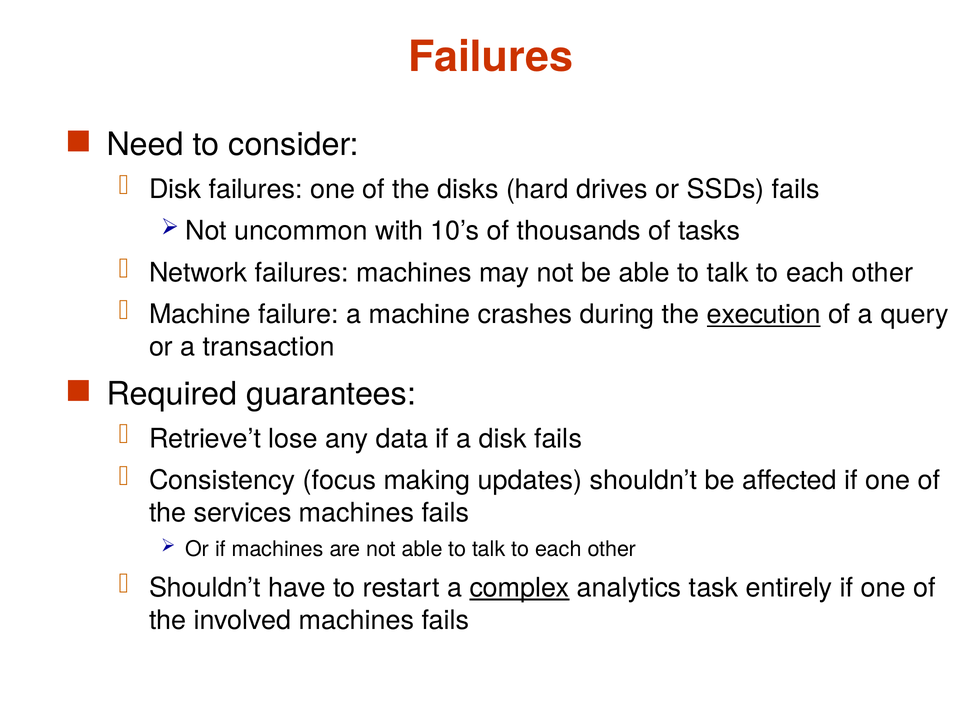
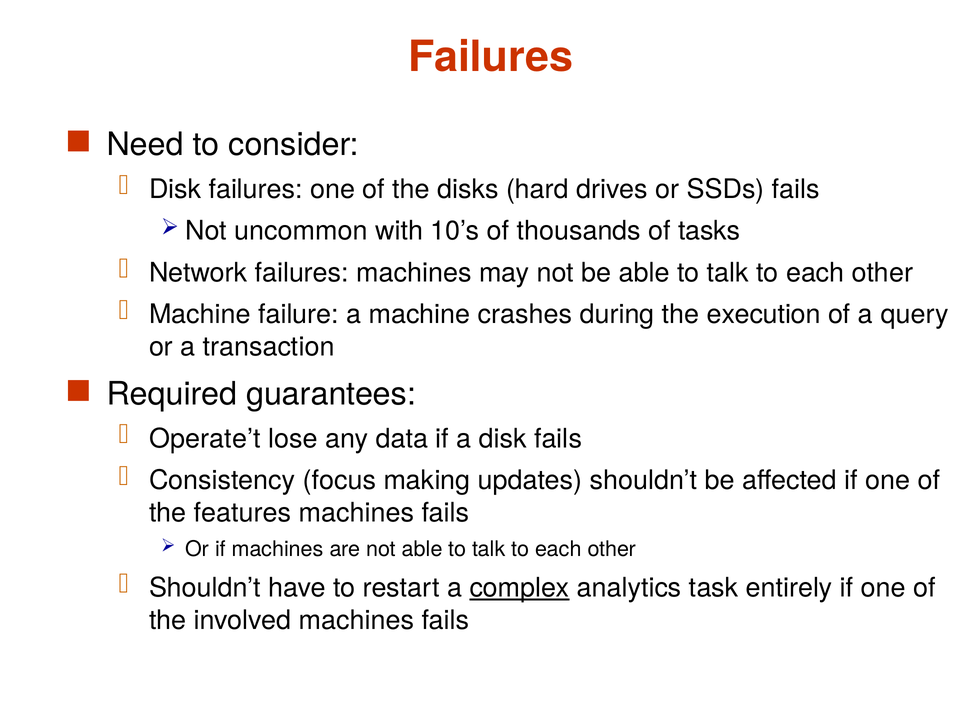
execution underline: present -> none
Retrieve’t: Retrieve’t -> Operate’t
services: services -> features
